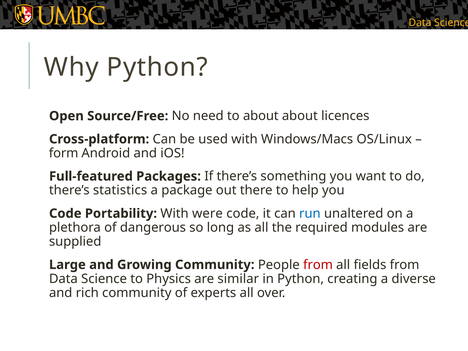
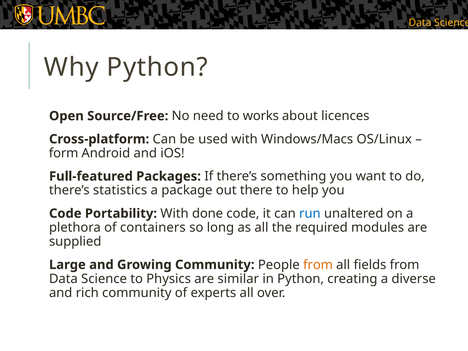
to about: about -> works
were: were -> done
dangerous: dangerous -> containers
from at (318, 265) colour: red -> orange
